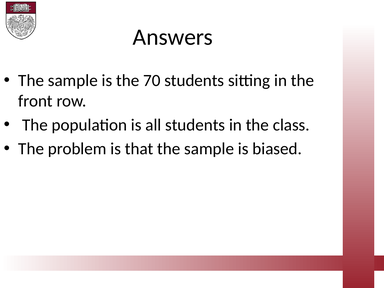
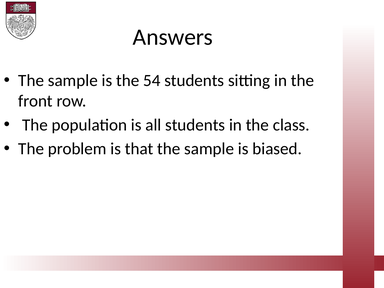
70: 70 -> 54
